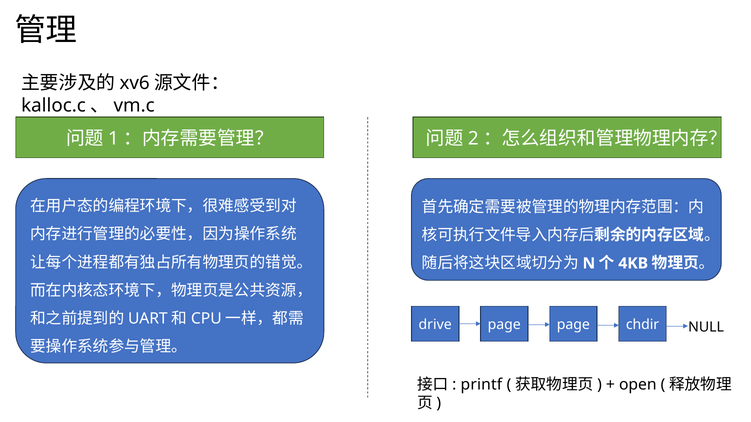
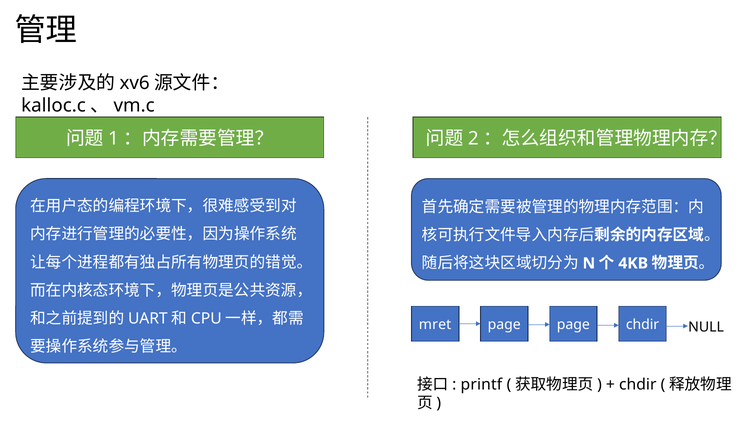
drive: drive -> mret
open at (638, 385): open -> chdir
